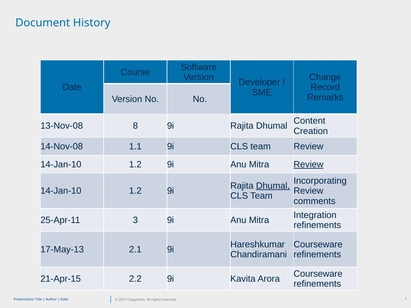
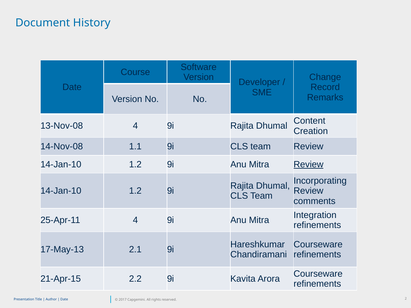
13-Nov-08 8: 8 -> 4
Dhumal at (273, 186) underline: present -> none
25-Apr-11 3: 3 -> 4
